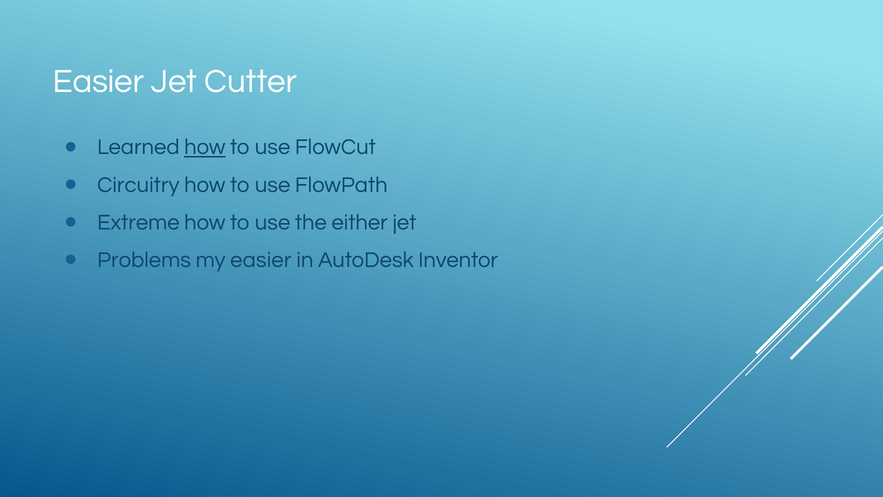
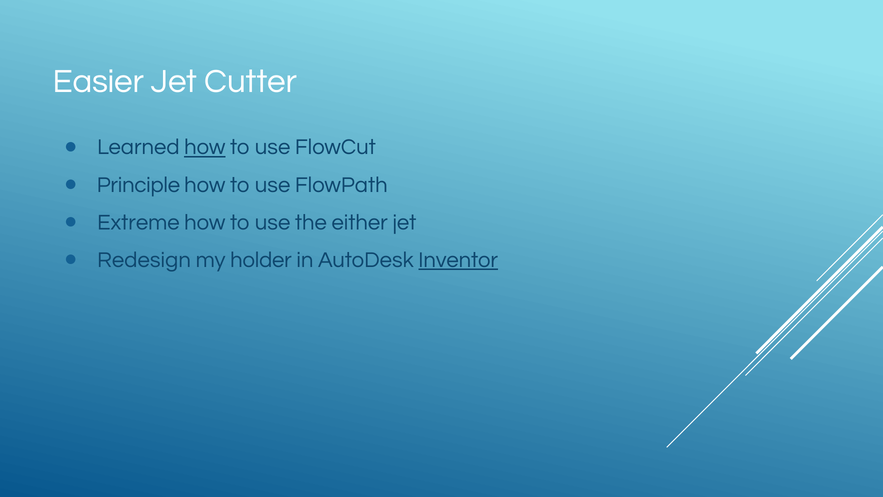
Circuitry: Circuitry -> Principle
Problems: Problems -> Redesign
my easier: easier -> holder
Inventor underline: none -> present
